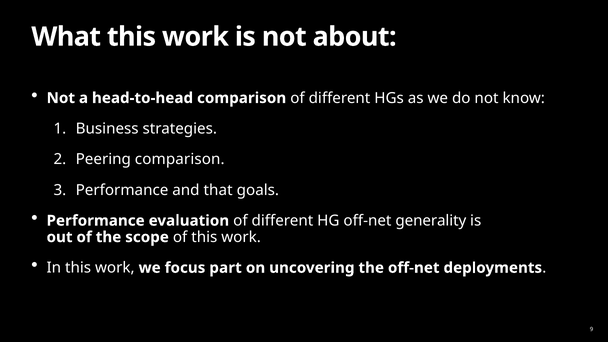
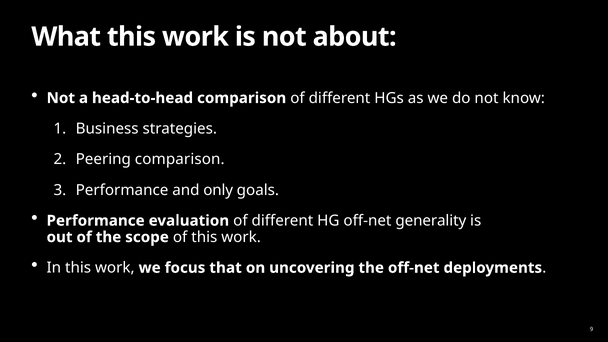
that: that -> only
part: part -> that
